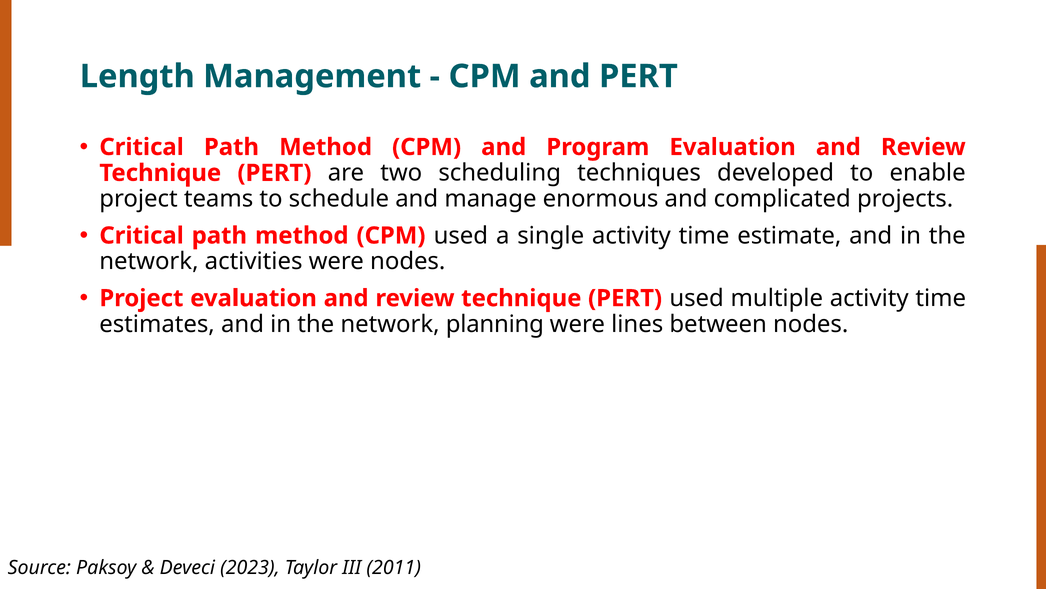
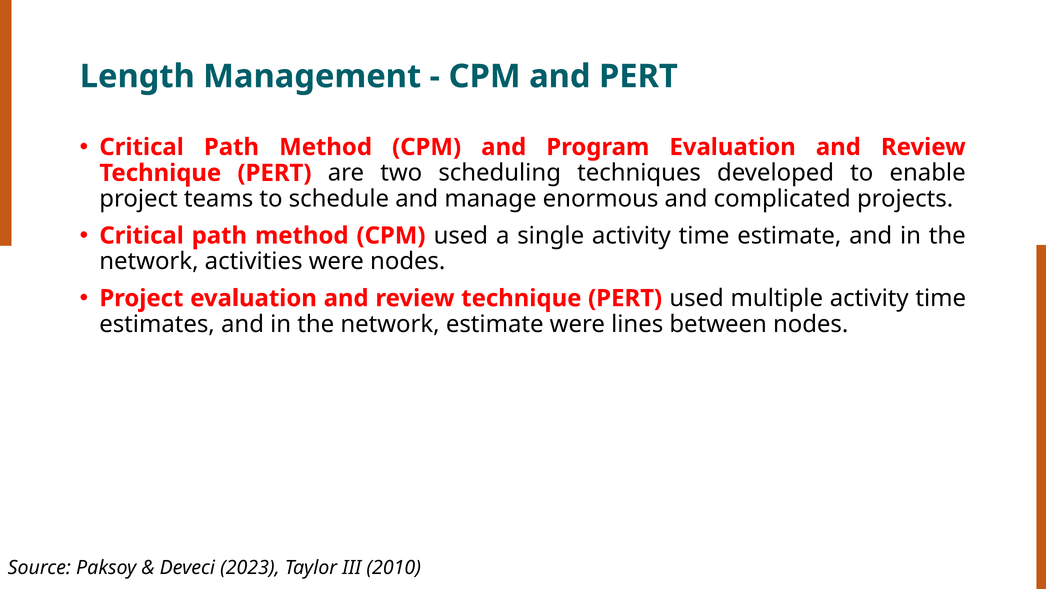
network planning: planning -> estimate
2011: 2011 -> 2010
